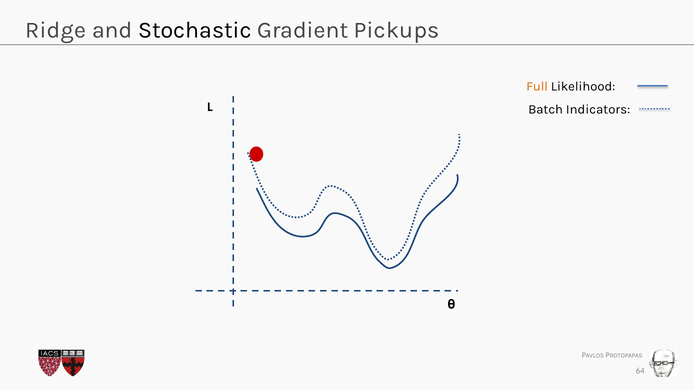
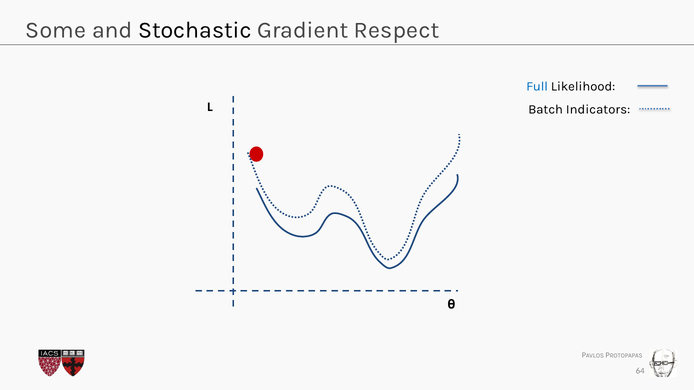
Ridge: Ridge -> Some
Pickups: Pickups -> Respect
Full colour: orange -> blue
